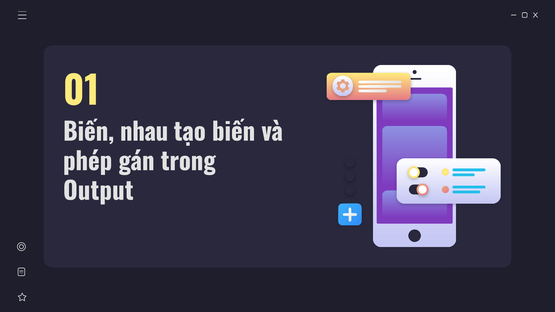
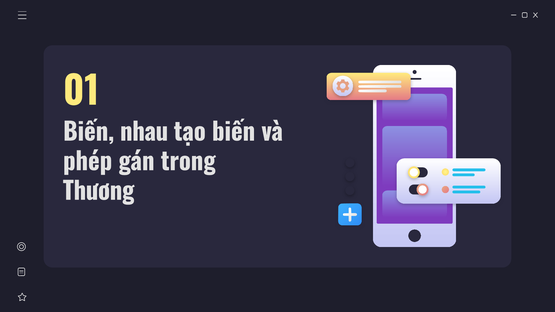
Output: Output -> Thương
